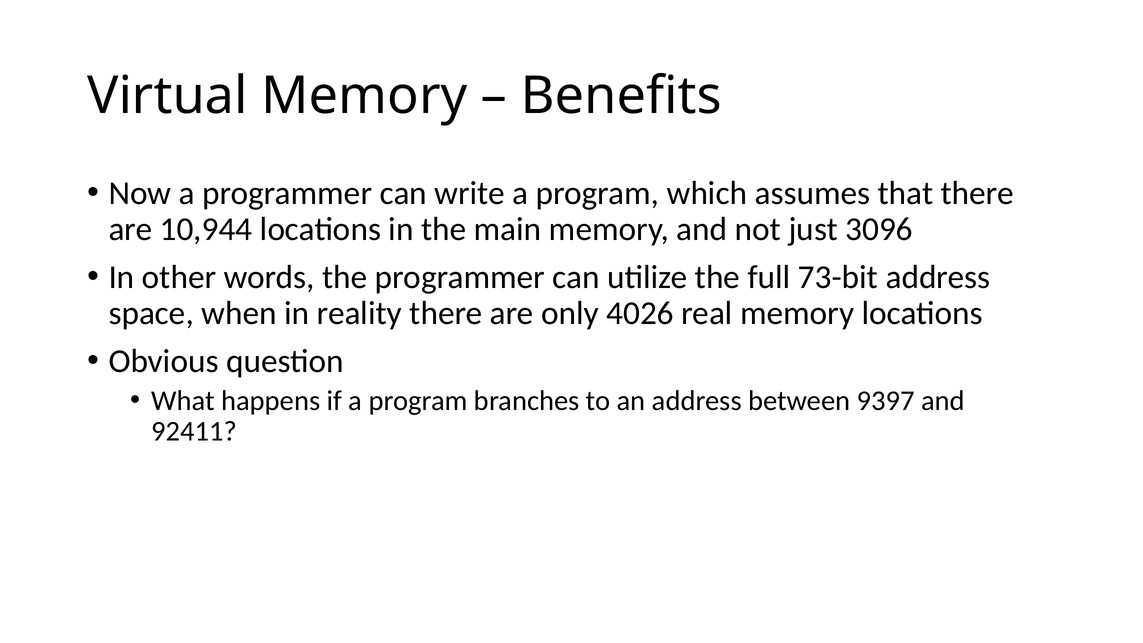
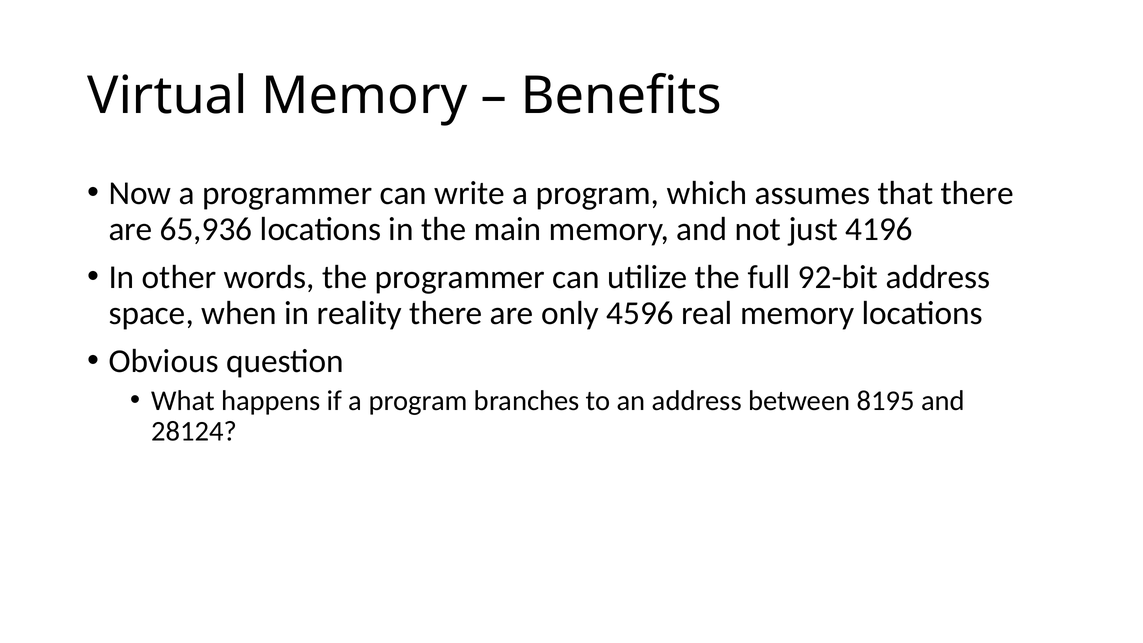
10,944: 10,944 -> 65,936
3096: 3096 -> 4196
73-bit: 73-bit -> 92-bit
4026: 4026 -> 4596
9397: 9397 -> 8195
92411: 92411 -> 28124
